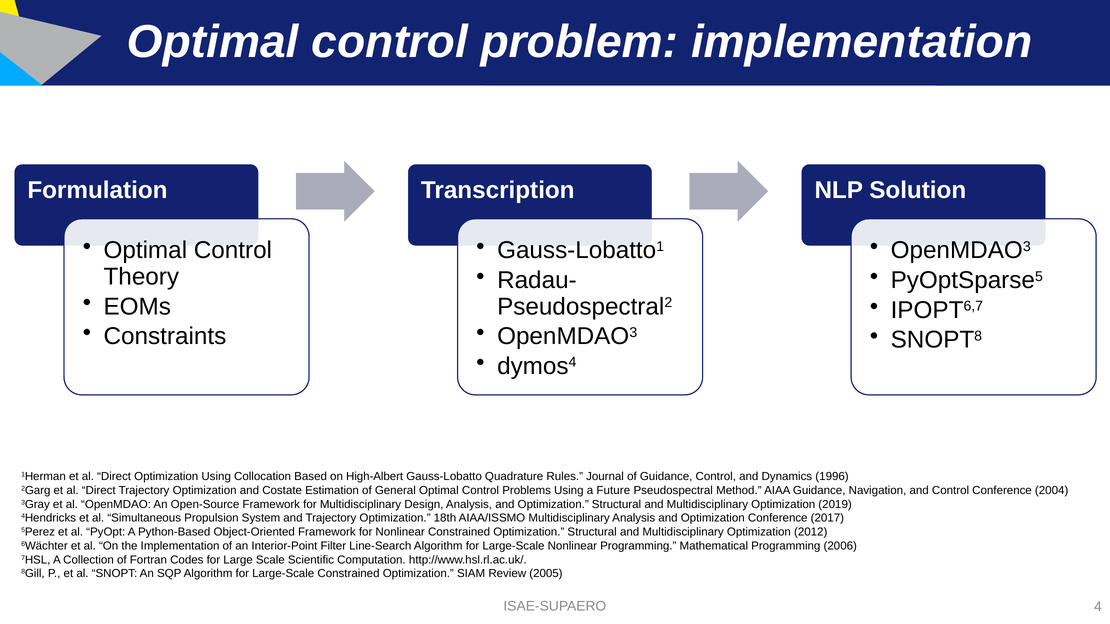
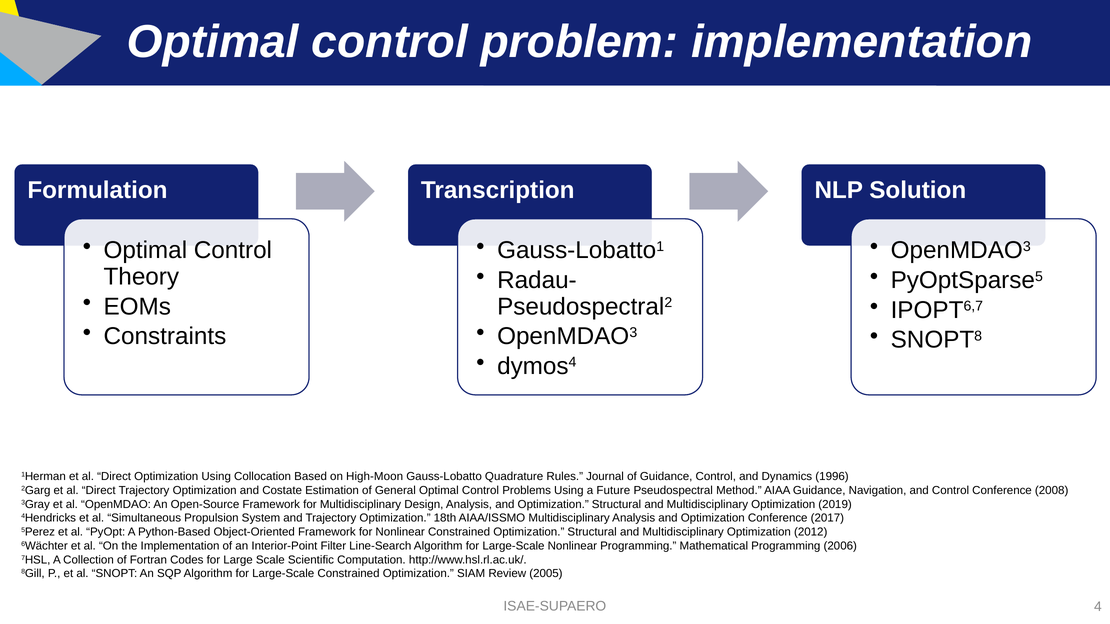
High-Albert: High-Albert -> High-Moon
2004: 2004 -> 2008
